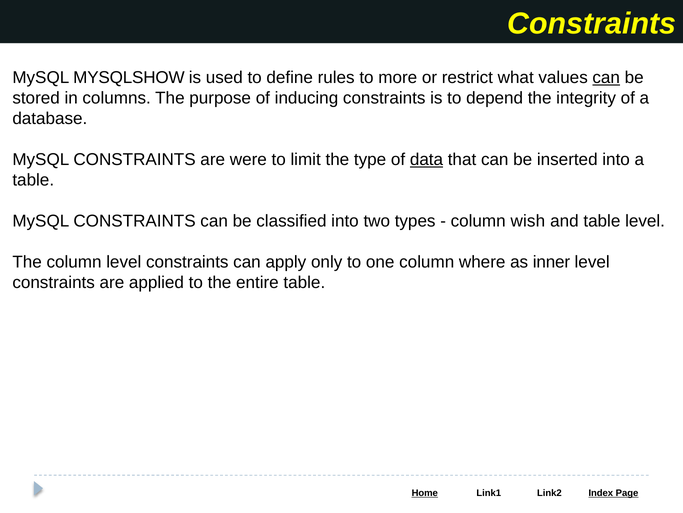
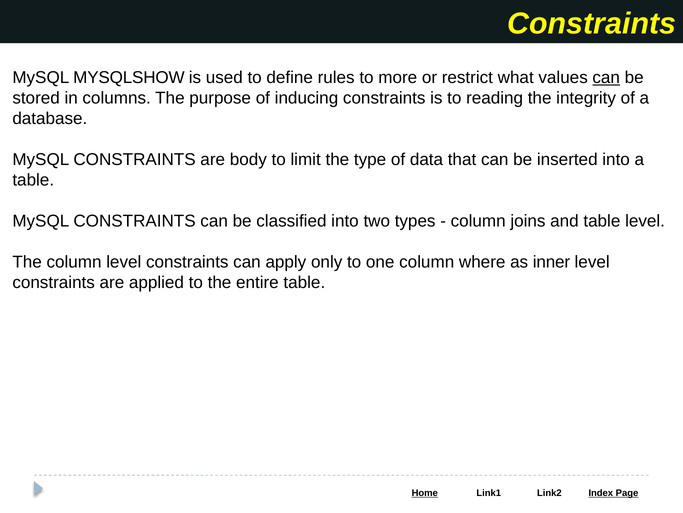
depend: depend -> reading
were: were -> body
data underline: present -> none
wish: wish -> joins
